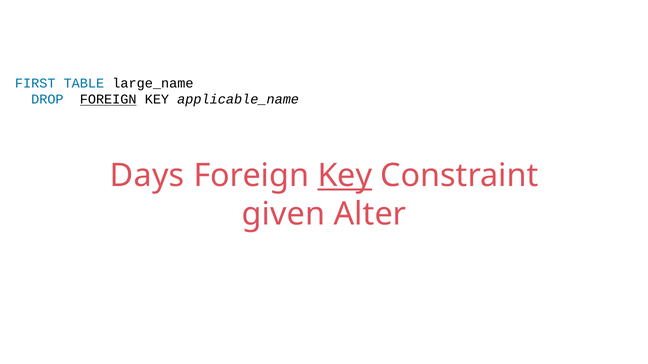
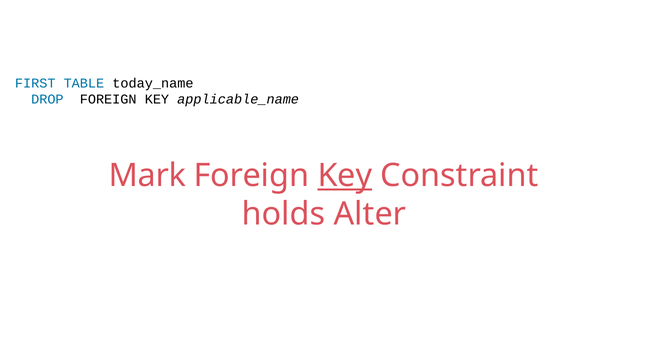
large_name: large_name -> today_name
FOREIGN at (108, 100) underline: present -> none
Days: Days -> Mark
given: given -> holds
